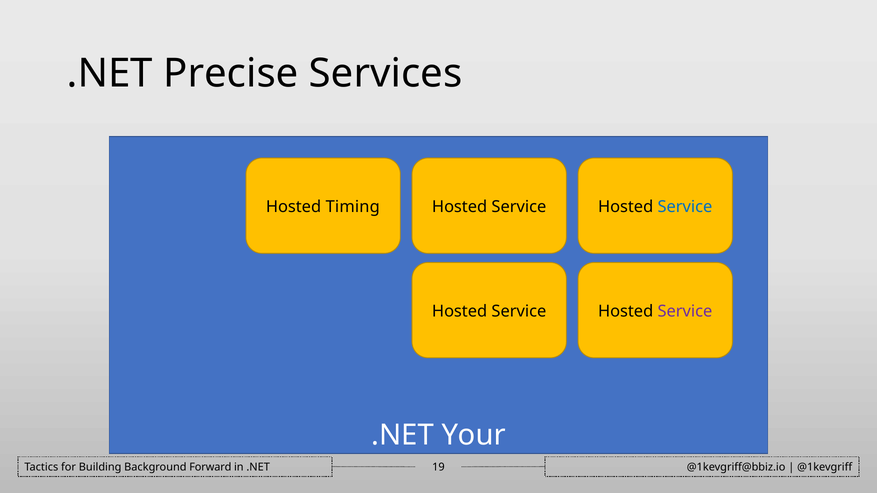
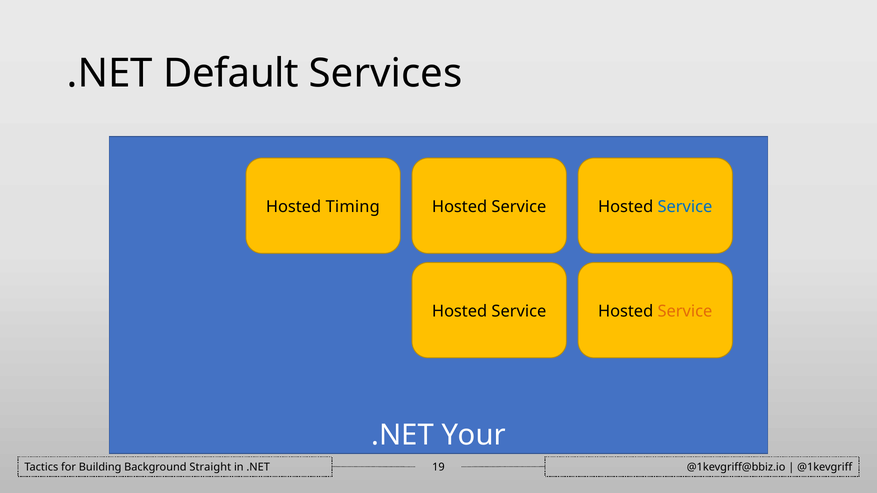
Precise: Precise -> Default
Service at (685, 311) colour: purple -> orange
Forward: Forward -> Straight
